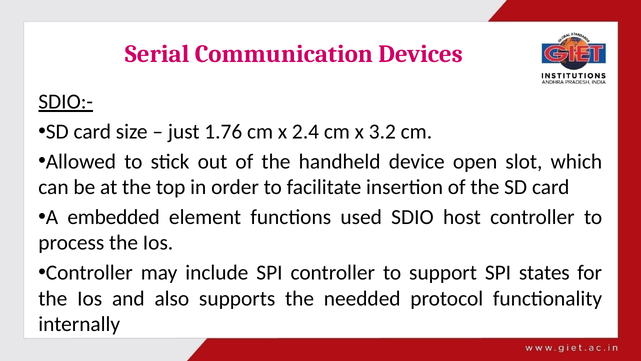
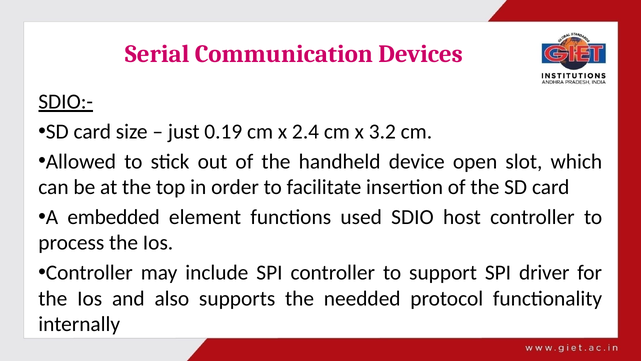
1.76: 1.76 -> 0.19
states: states -> driver
